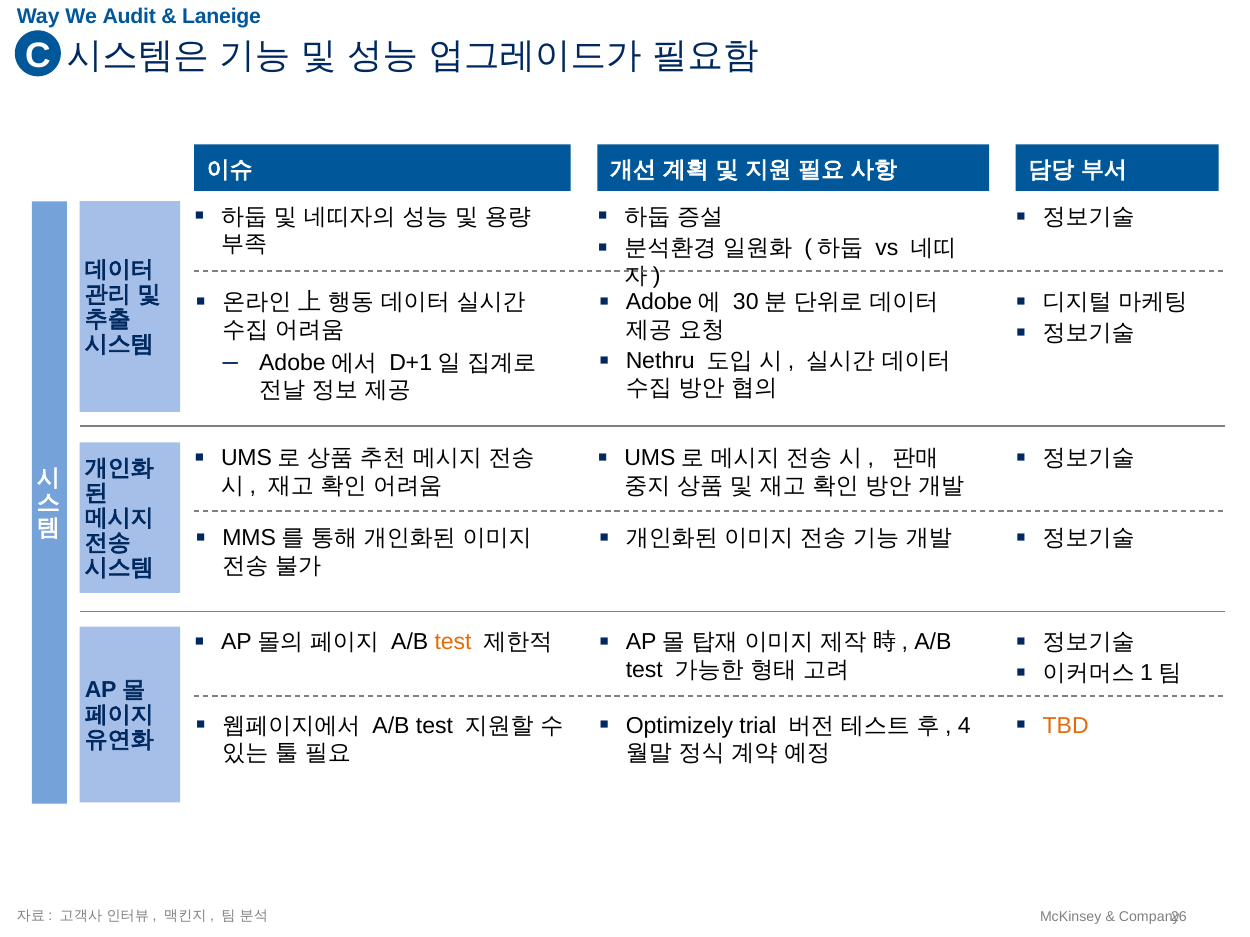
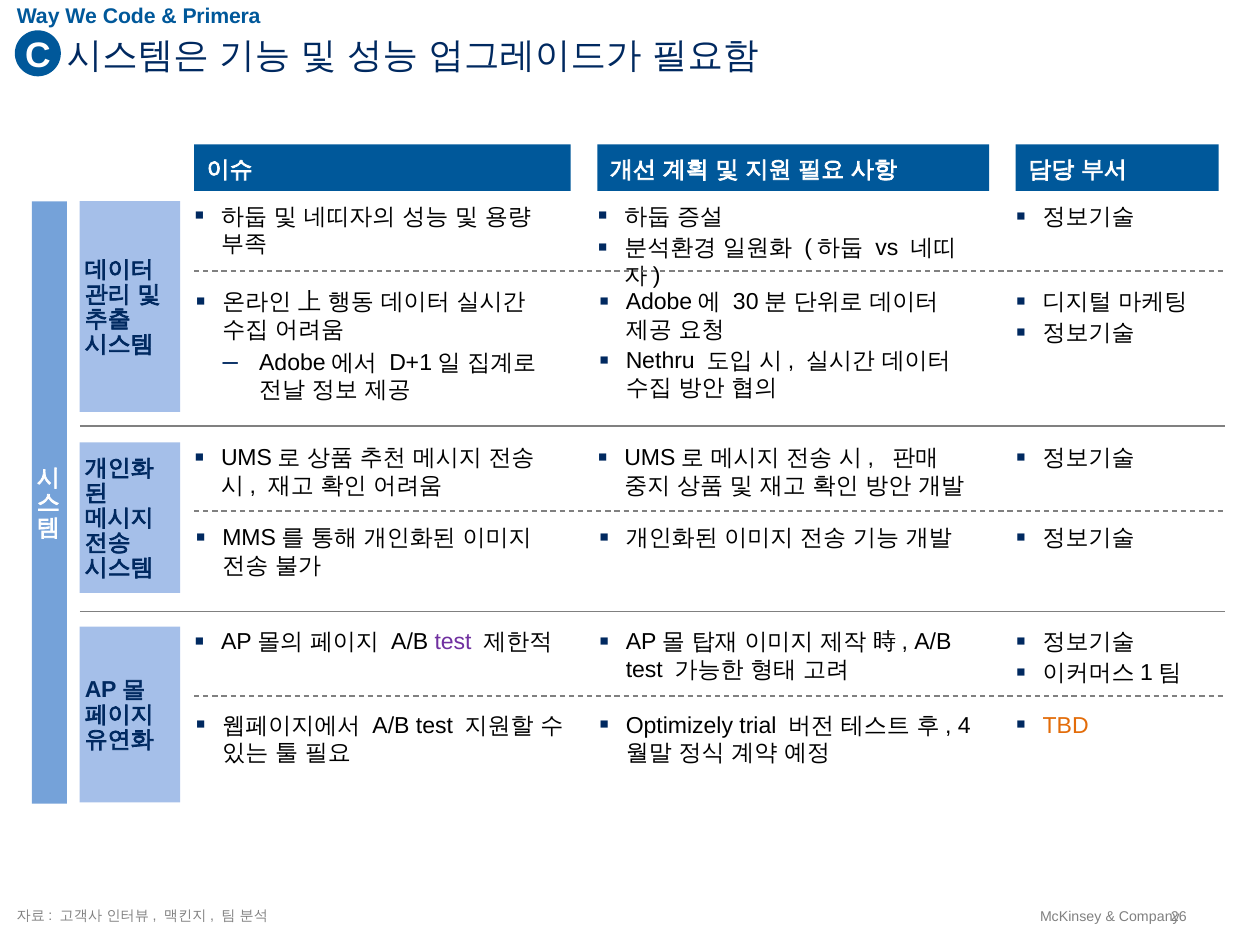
Audit: Audit -> Code
Laneige: Laneige -> Primera
test at (453, 643) colour: orange -> purple
